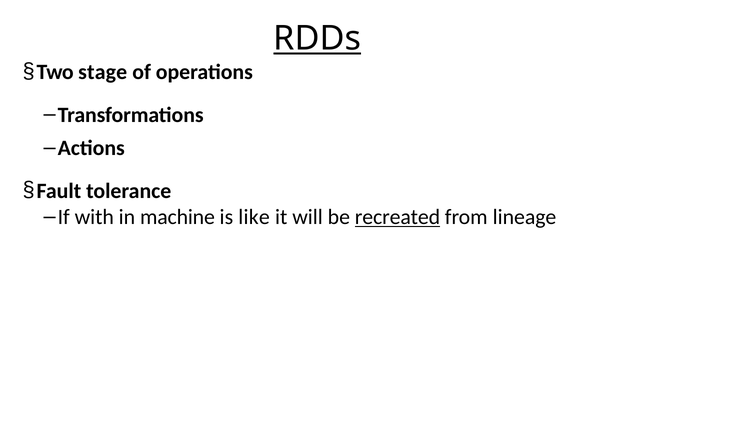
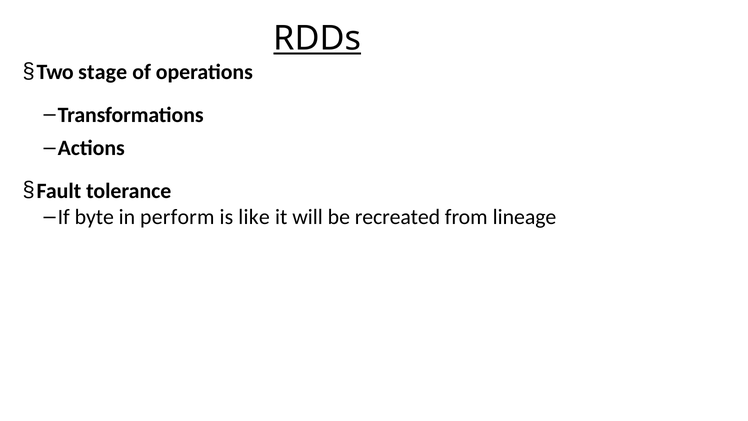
with: with -> byte
machine: machine -> perform
recreated underline: present -> none
